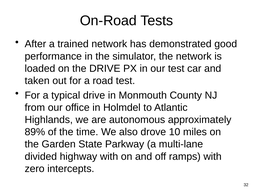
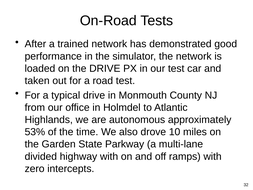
89%: 89% -> 53%
